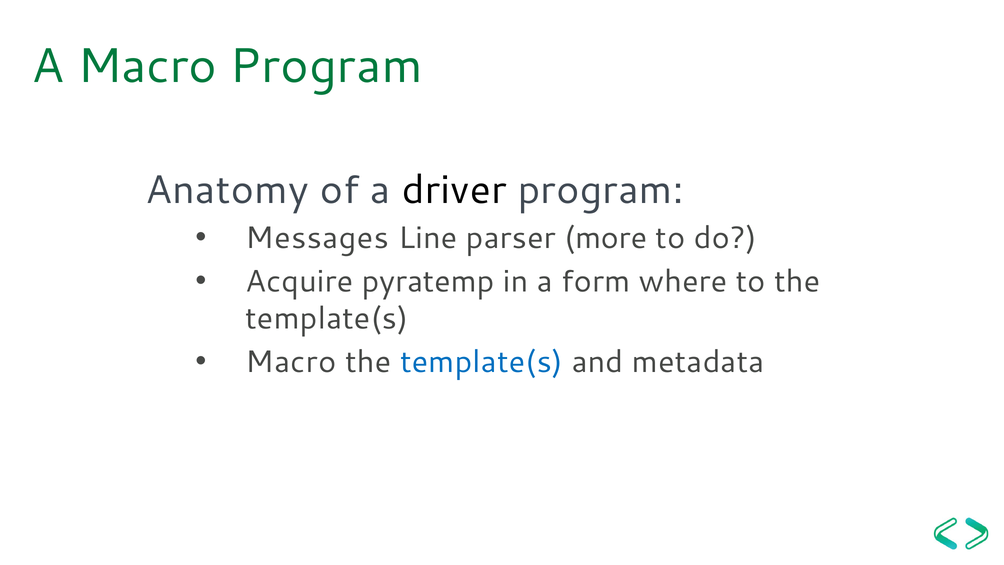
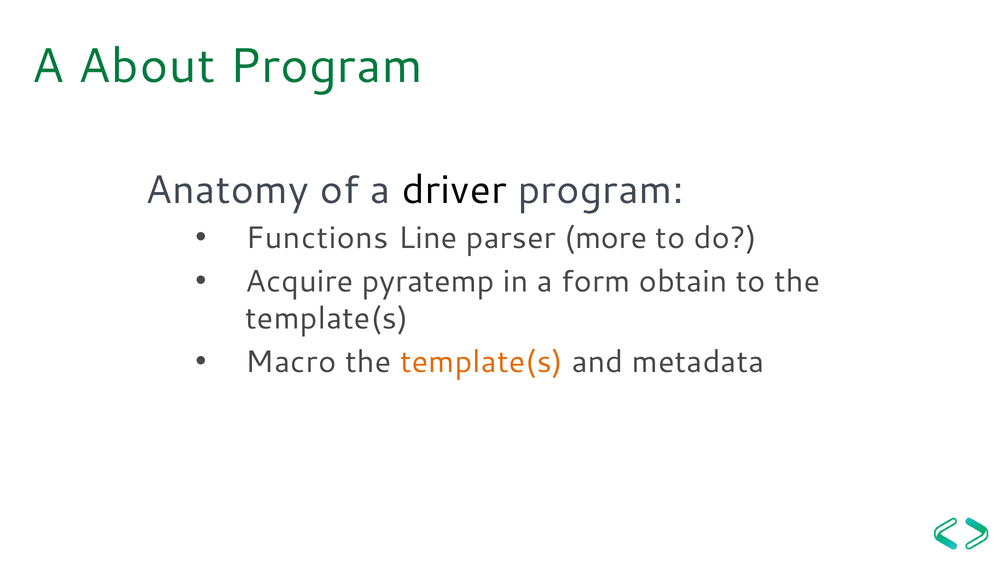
A Macro: Macro -> About
Messages: Messages -> Functions
where: where -> obtain
template(s at (482, 362) colour: blue -> orange
